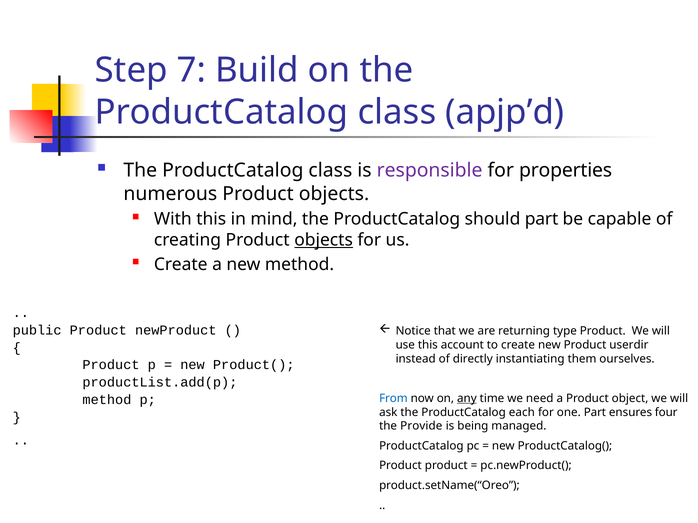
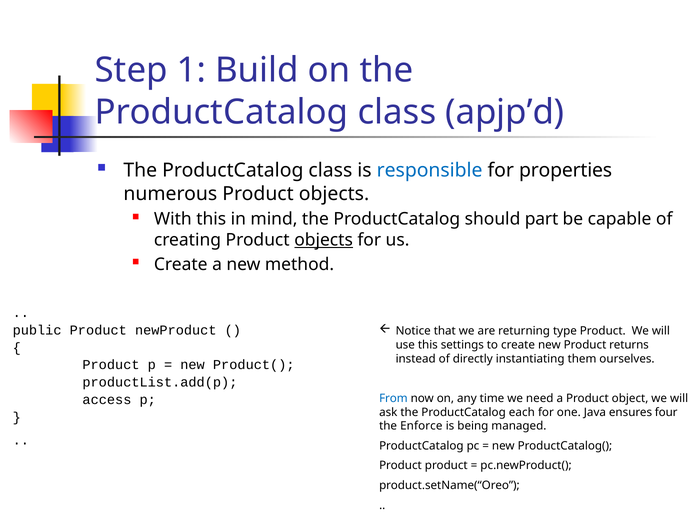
7: 7 -> 1
responsible colour: purple -> blue
account: account -> settings
userdir: userdir -> returns
method at (107, 400): method -> access
any underline: present -> none
one Part: Part -> Java
Provide: Provide -> Enforce
